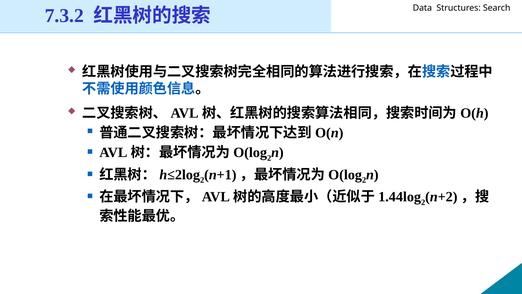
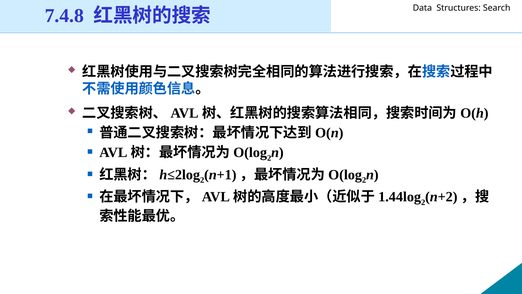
7.3.2: 7.3.2 -> 7.4.8
